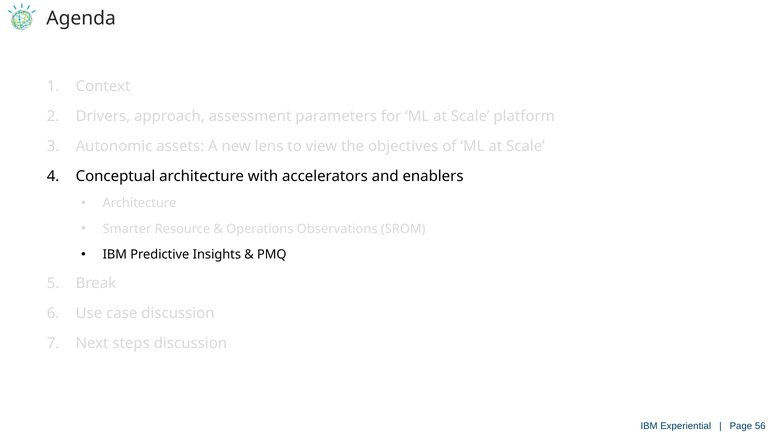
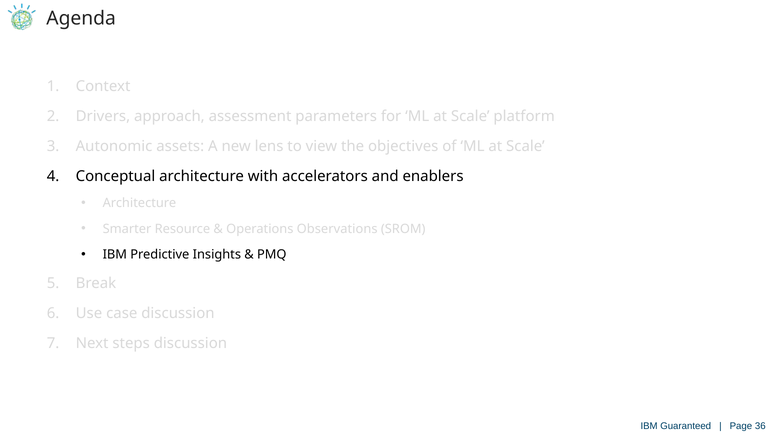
Experiential: Experiential -> Guaranteed
56: 56 -> 36
